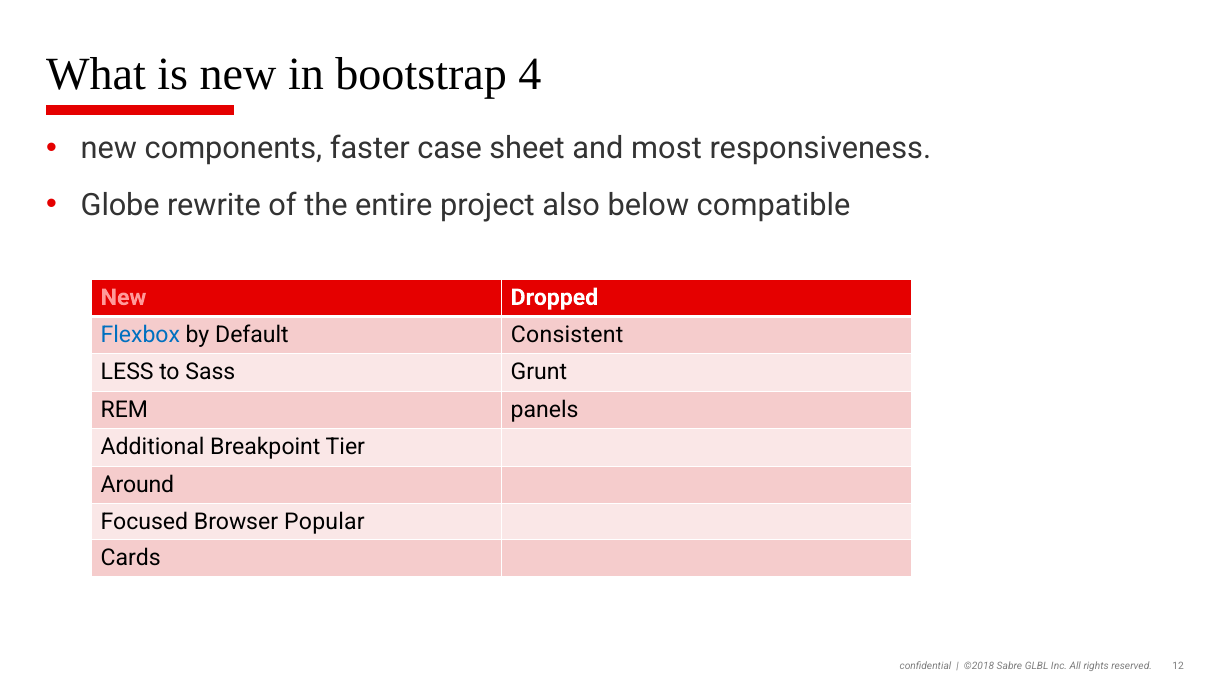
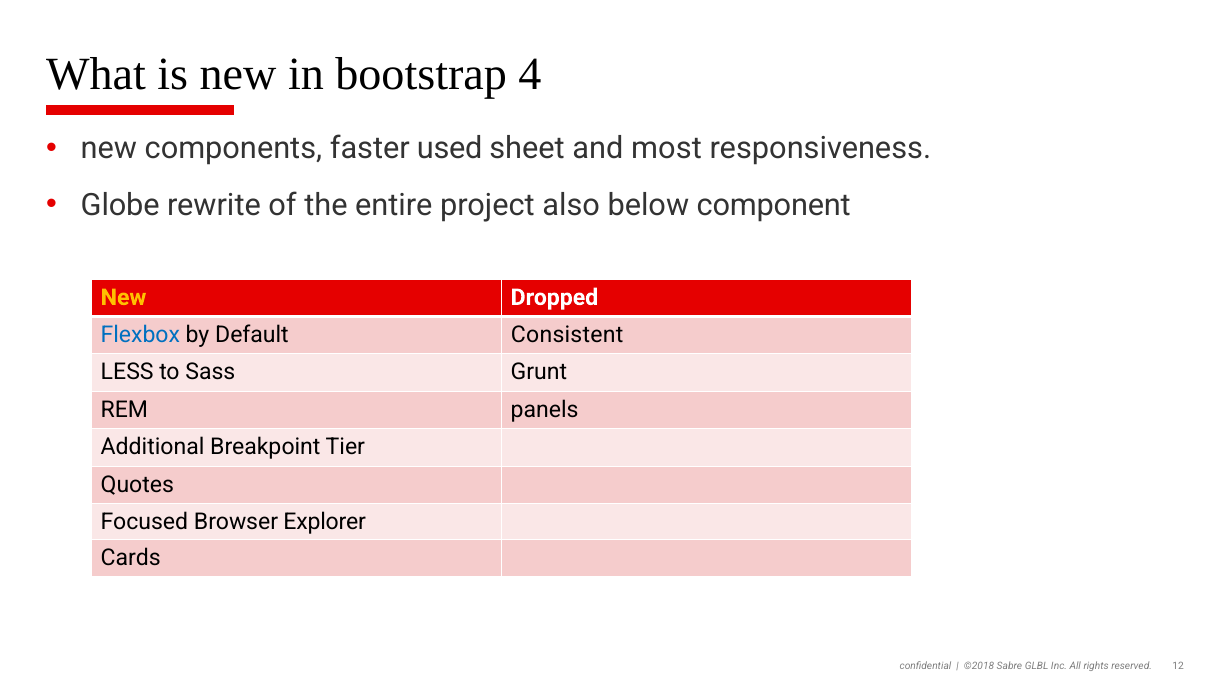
case: case -> used
compatible: compatible -> component
New at (124, 297) colour: pink -> yellow
Around: Around -> Quotes
Popular: Popular -> Explorer
